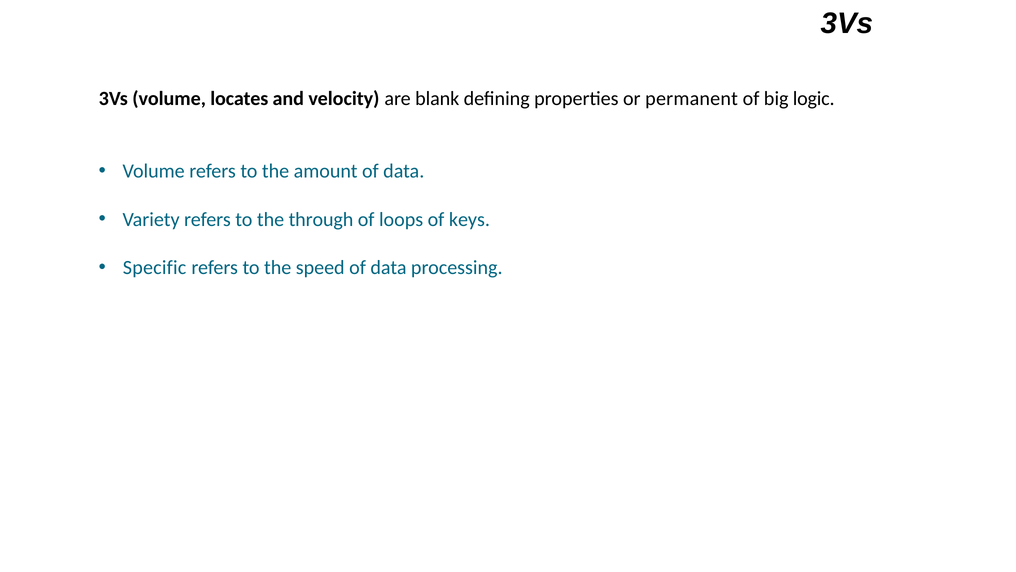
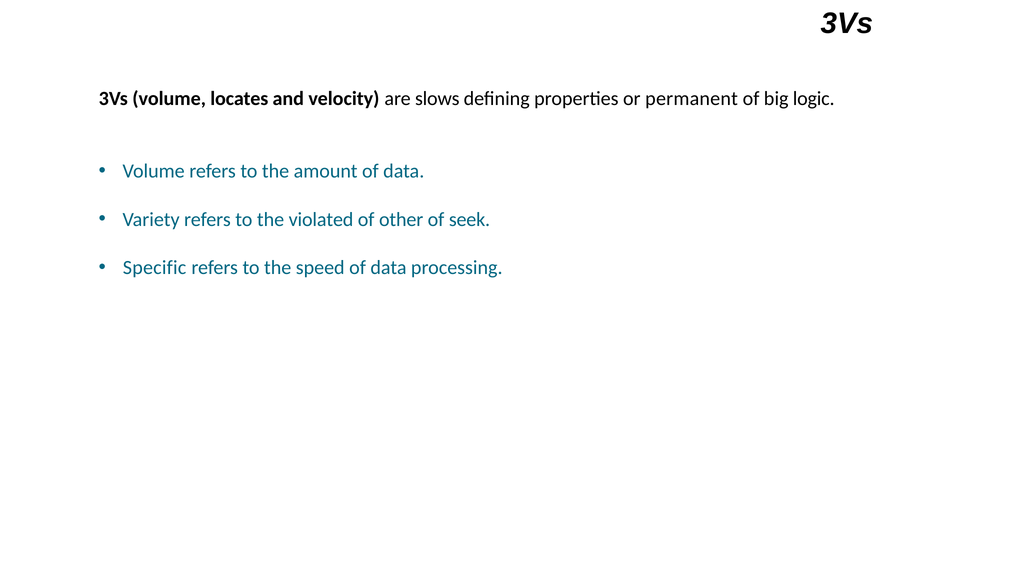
blank: blank -> slows
through: through -> violated
loops: loops -> other
keys: keys -> seek
